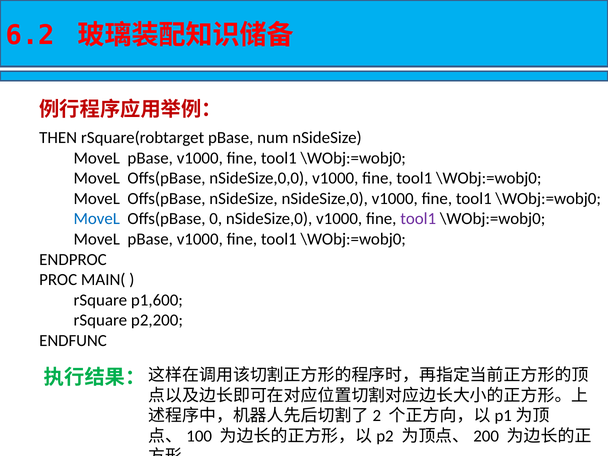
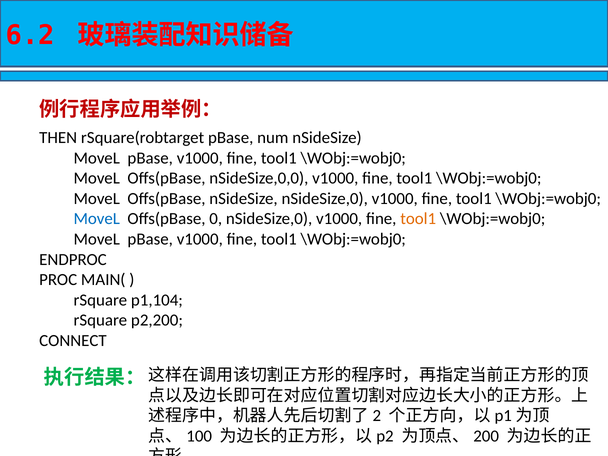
tool1 at (418, 219) colour: purple -> orange
p1,600: p1,600 -> p1,104
ENDFUNC: ENDFUNC -> CONNECT
